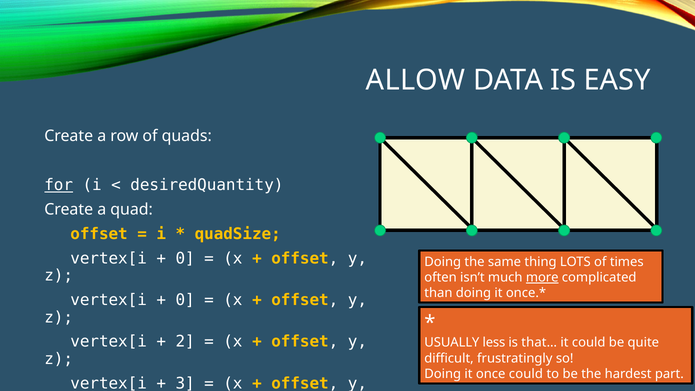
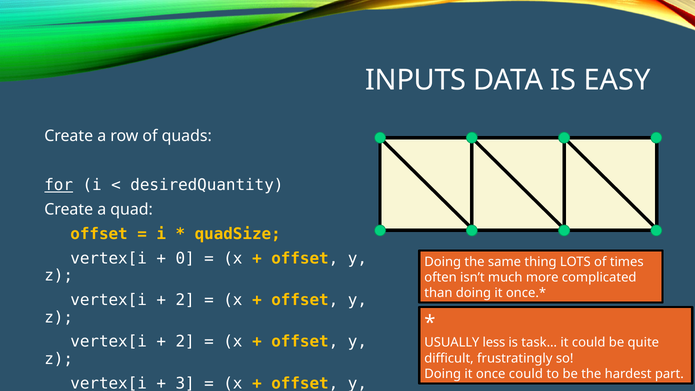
ALLOW: ALLOW -> INPUTS
more underline: present -> none
0 at (185, 300): 0 -> 2
that…: that… -> task…
